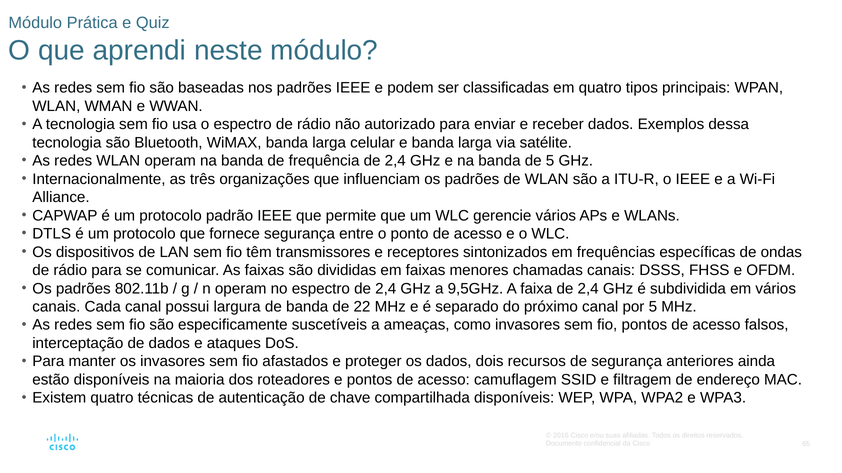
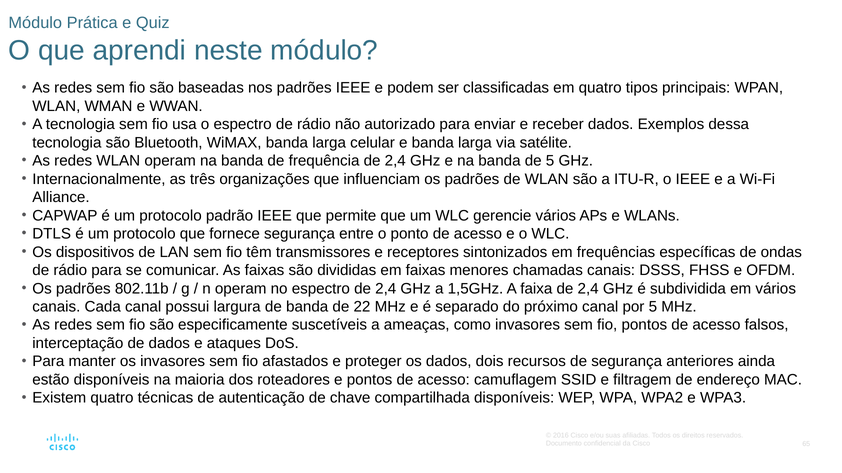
9,5GHz: 9,5GHz -> 1,5GHz
